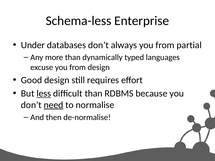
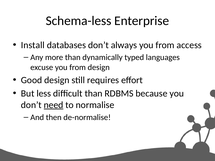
Under: Under -> Install
partial: partial -> access
less underline: present -> none
